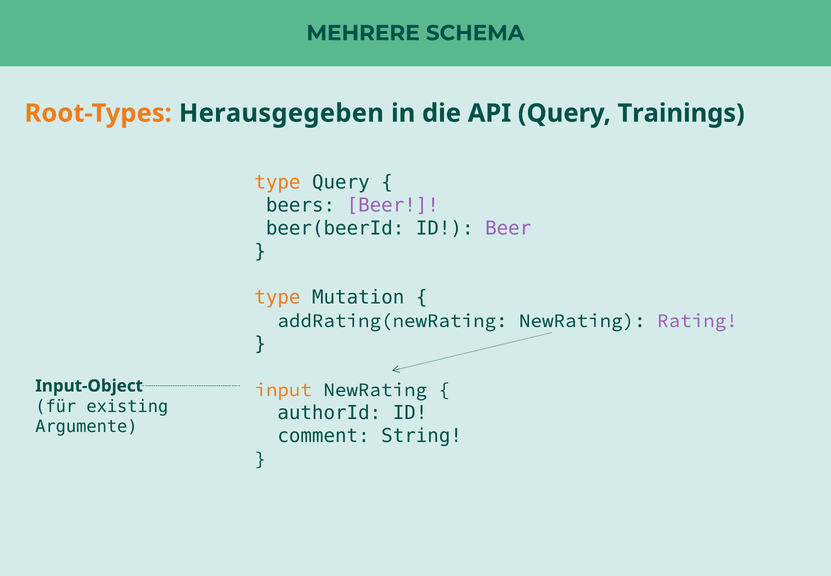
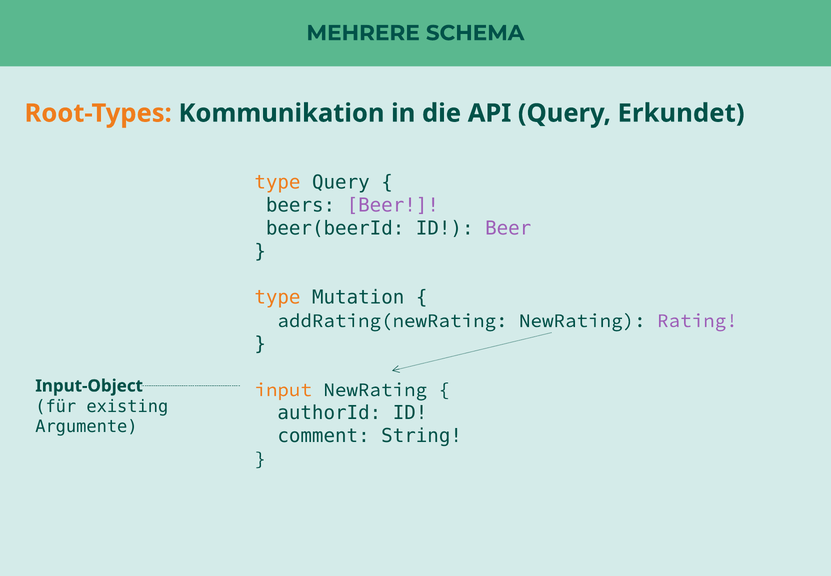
Herausgegeben: Herausgegeben -> Kommunikation
Trainings: Trainings -> Erkundet
